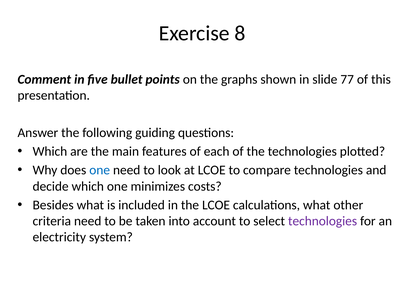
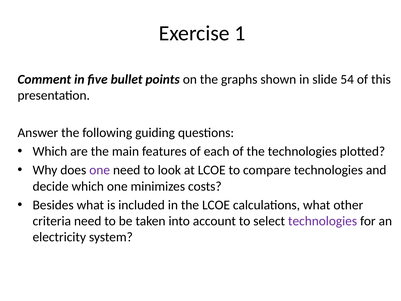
8: 8 -> 1
77: 77 -> 54
one at (100, 170) colour: blue -> purple
